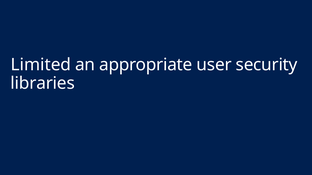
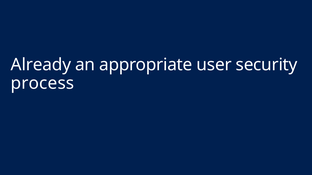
Limited: Limited -> Already
libraries: libraries -> process
